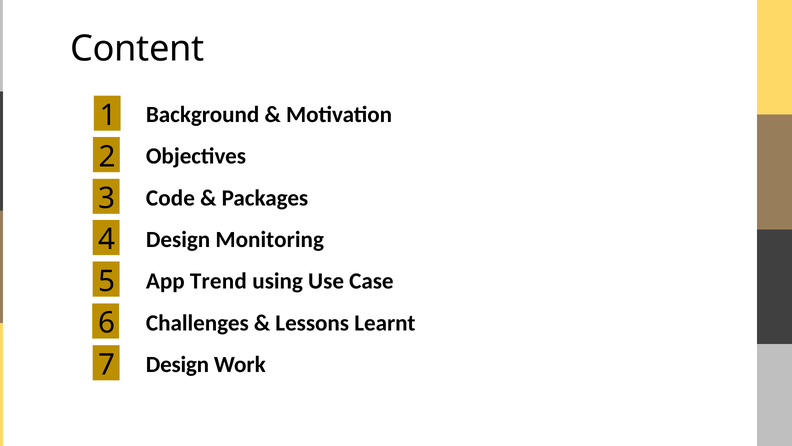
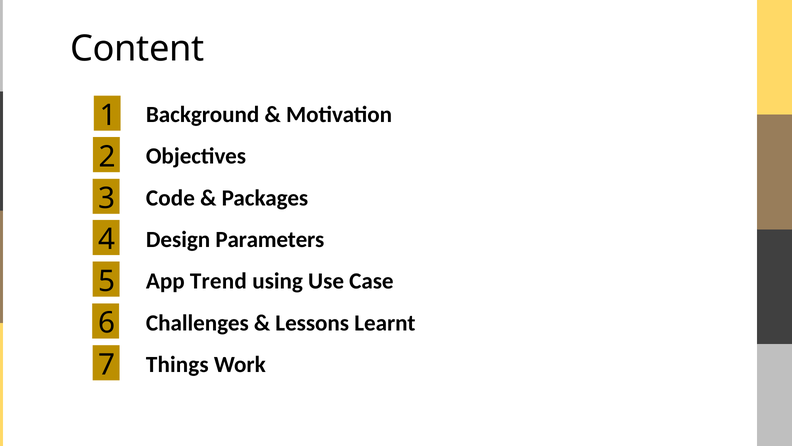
Monitoring: Monitoring -> Parameters
Design at (177, 364): Design -> Things
